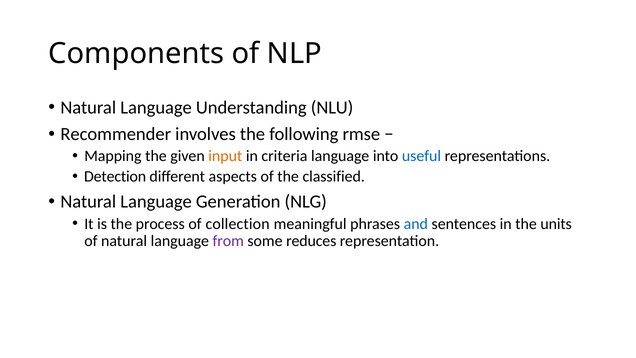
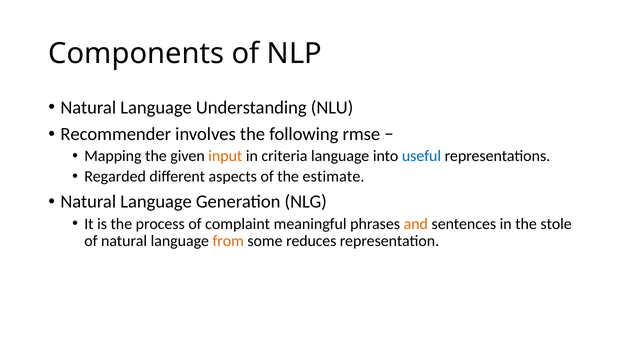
Detection: Detection -> Regarded
classified: classified -> estimate
collection: collection -> complaint
and colour: blue -> orange
units: units -> stole
from colour: purple -> orange
